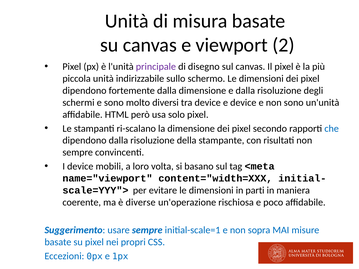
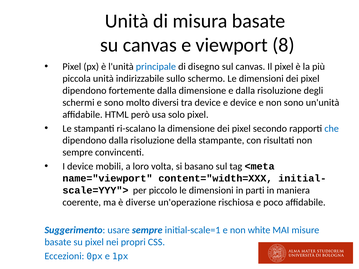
2: 2 -> 8
principale colour: purple -> blue
evitare: evitare -> piccolo
sopra: sopra -> white
